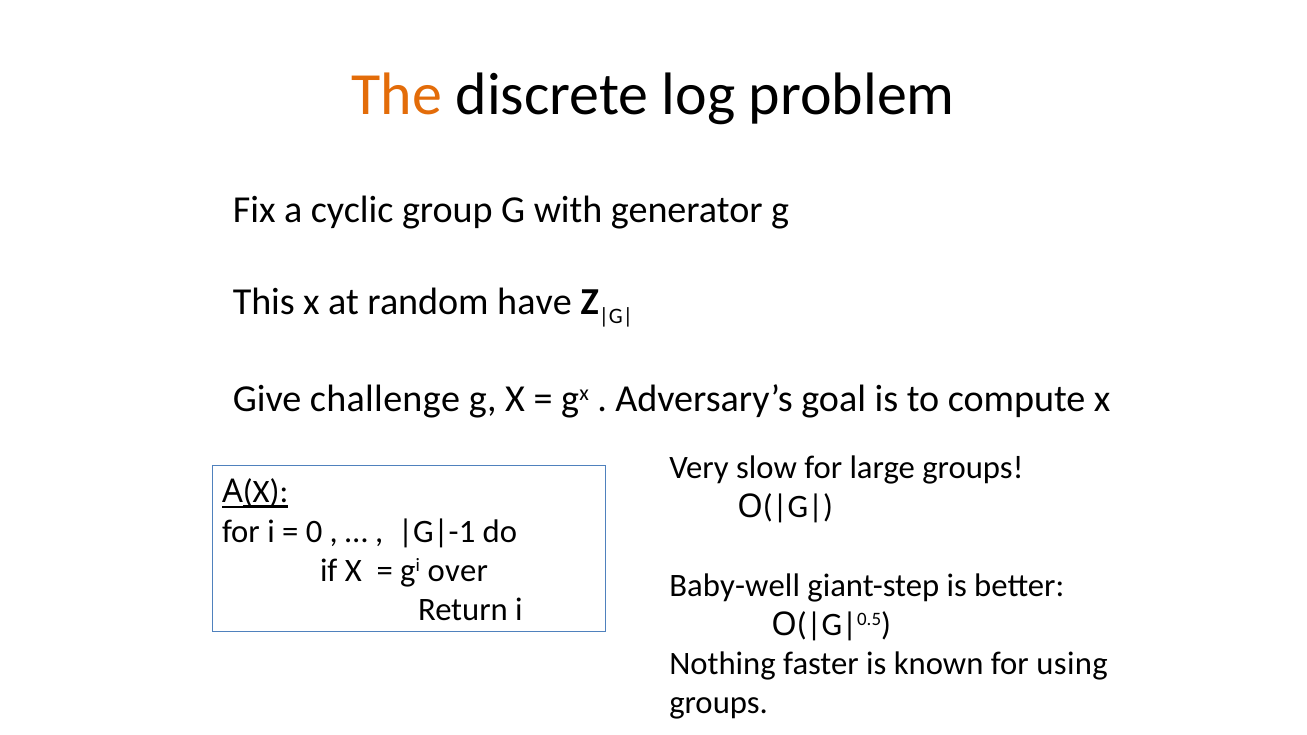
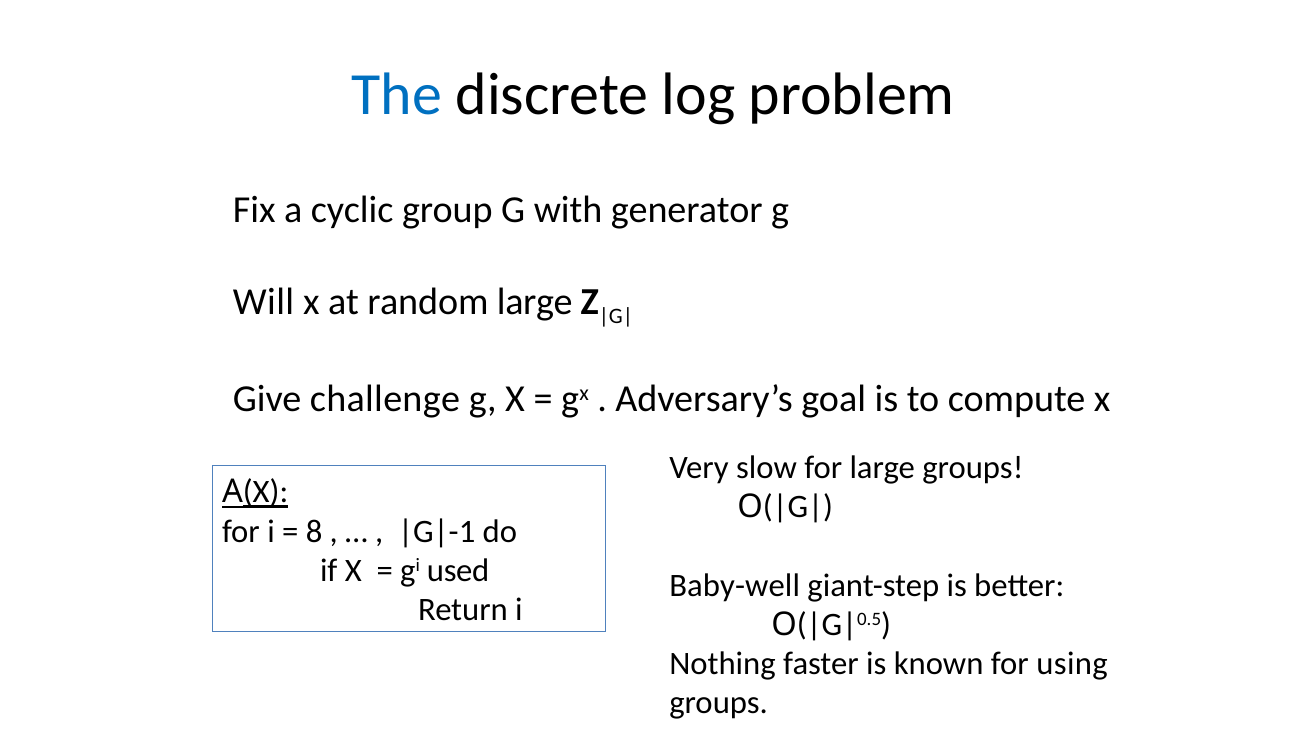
The colour: orange -> blue
This: This -> Will
random have: have -> large
0: 0 -> 8
over: over -> used
